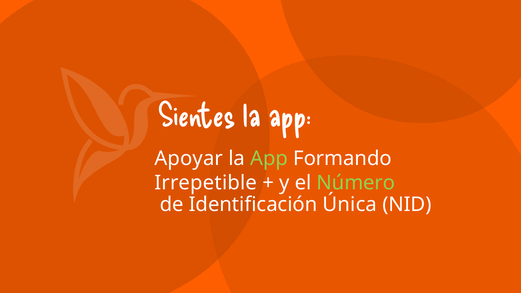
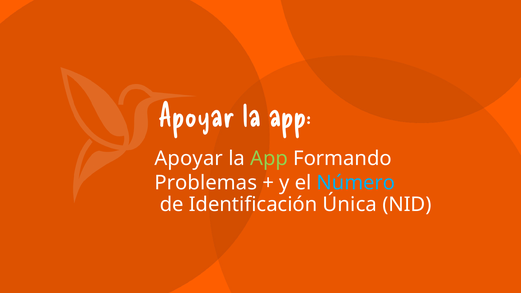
Sientes at (197, 116): Sientes -> Apoyar
Irrepetible: Irrepetible -> Problemas
Número colour: light green -> light blue
